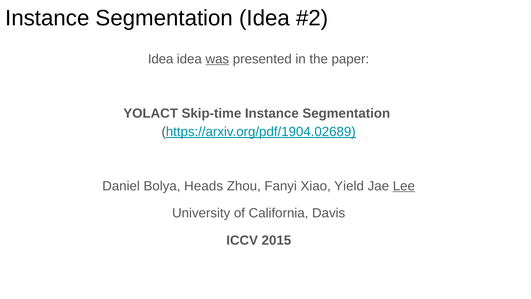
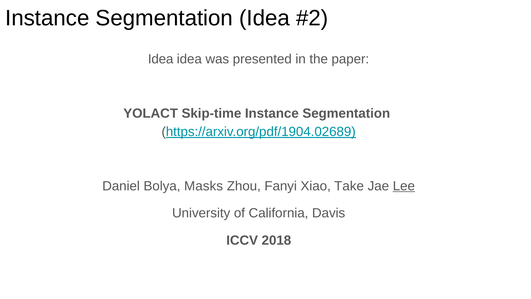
was underline: present -> none
Heads: Heads -> Masks
Yield: Yield -> Take
2015: 2015 -> 2018
